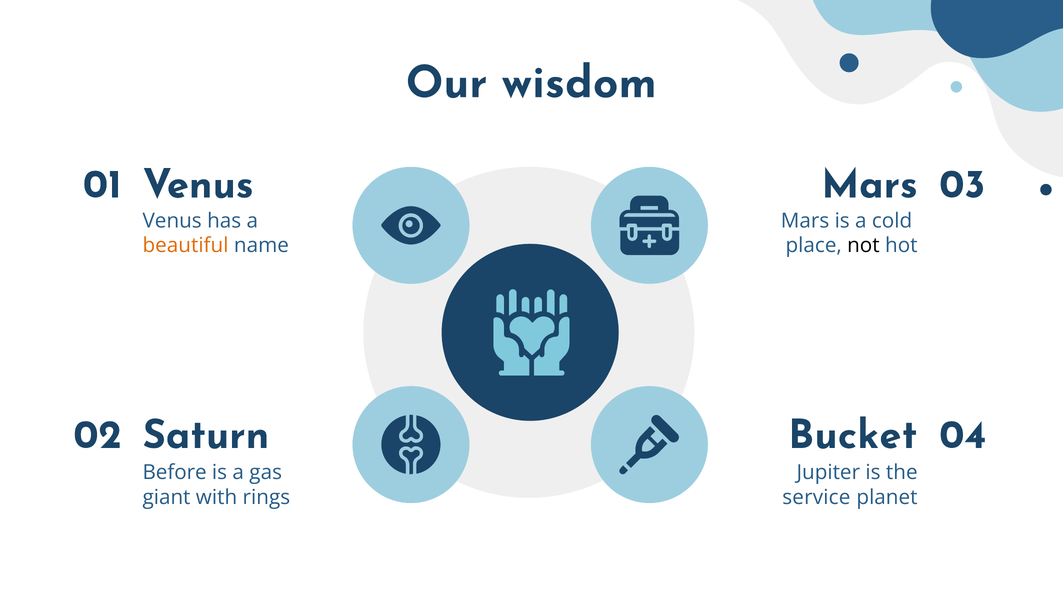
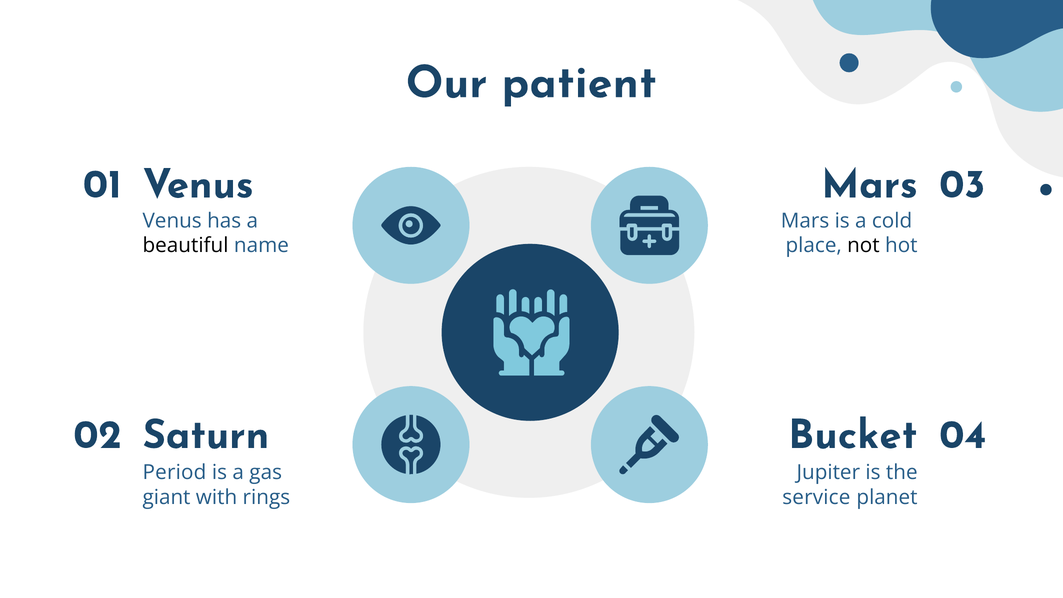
wisdom: wisdom -> patient
beautiful colour: orange -> black
Before: Before -> Period
